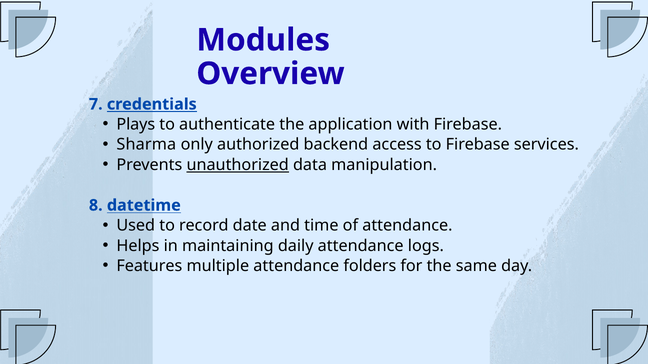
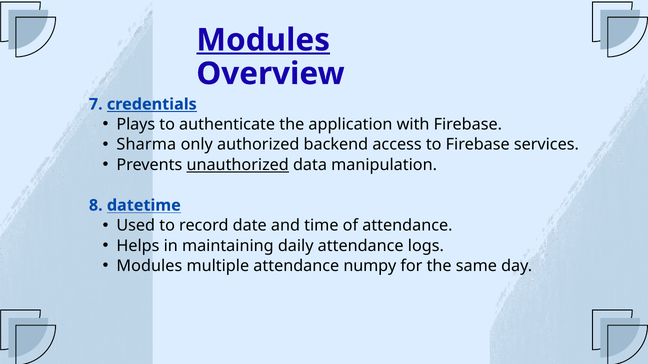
Modules at (263, 40) underline: none -> present
Features at (149, 266): Features -> Modules
folders: folders -> numpy
